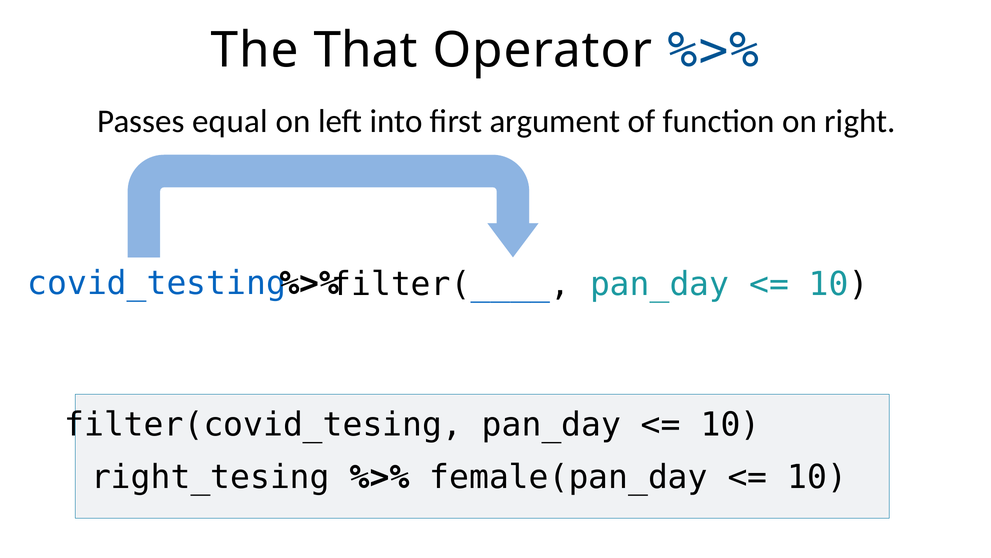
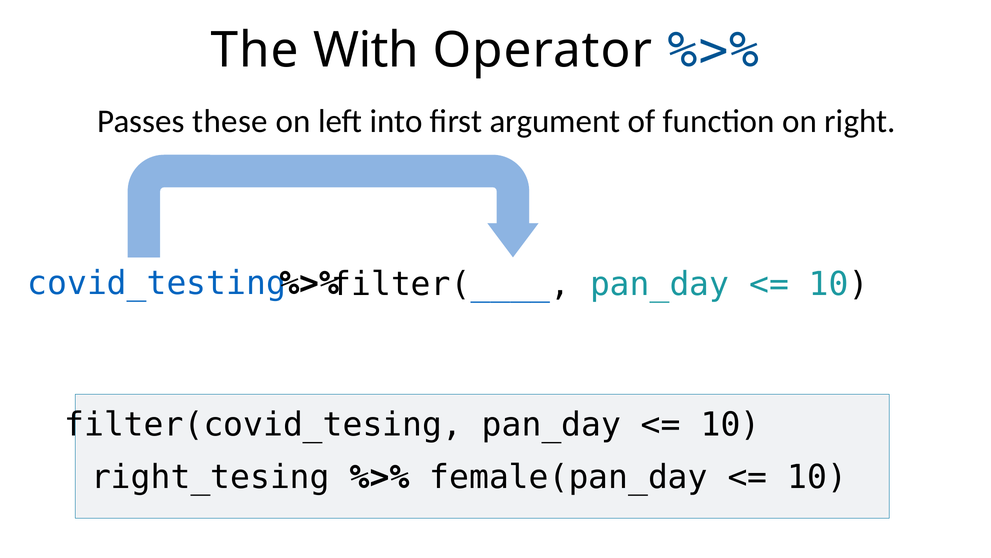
That: That -> With
equal: equal -> these
